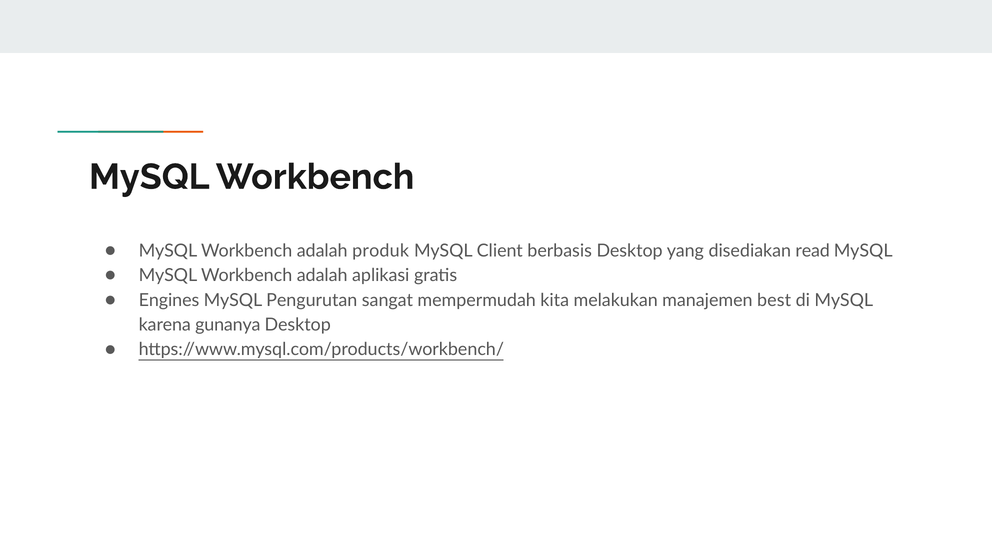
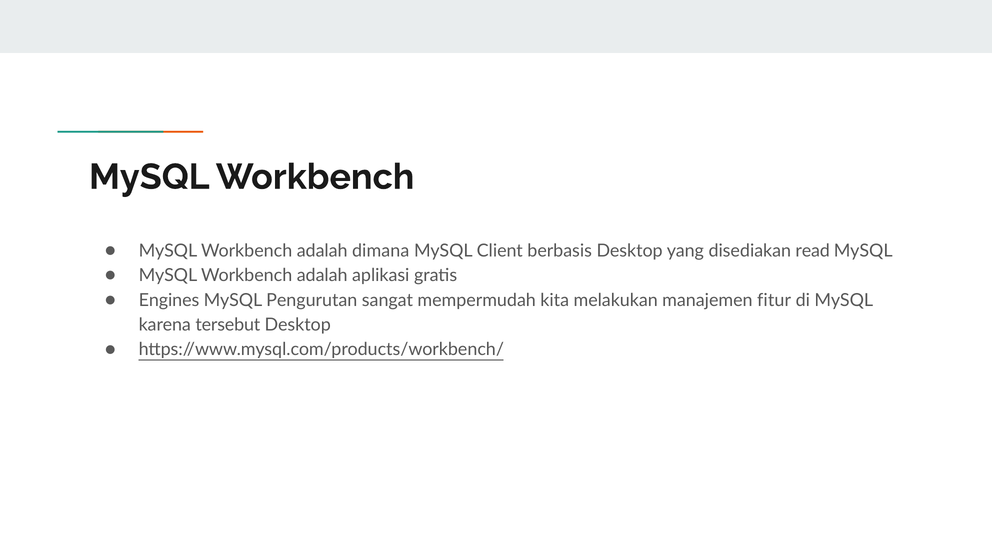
produk: produk -> dimana
best: best -> fitur
gunanya: gunanya -> tersebut
